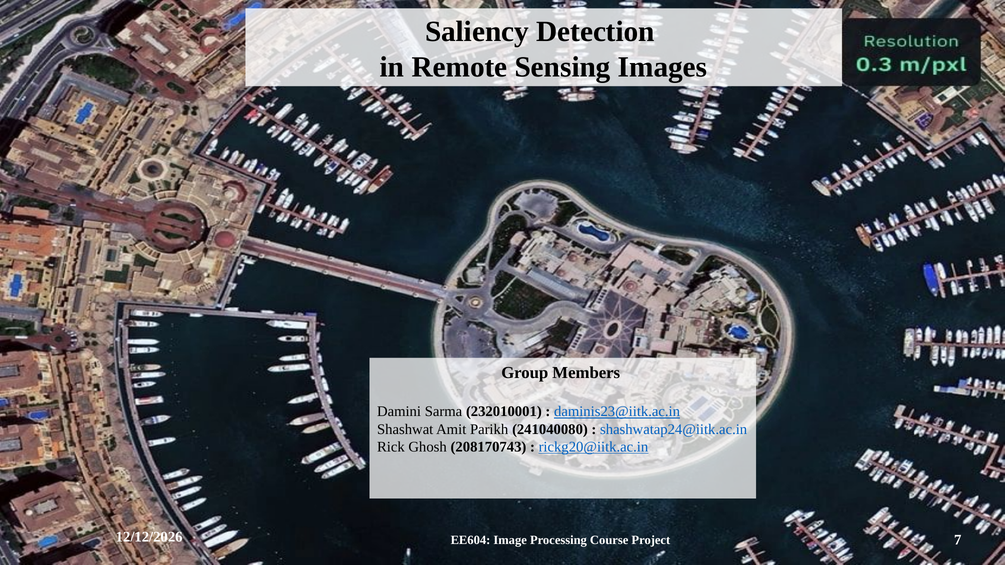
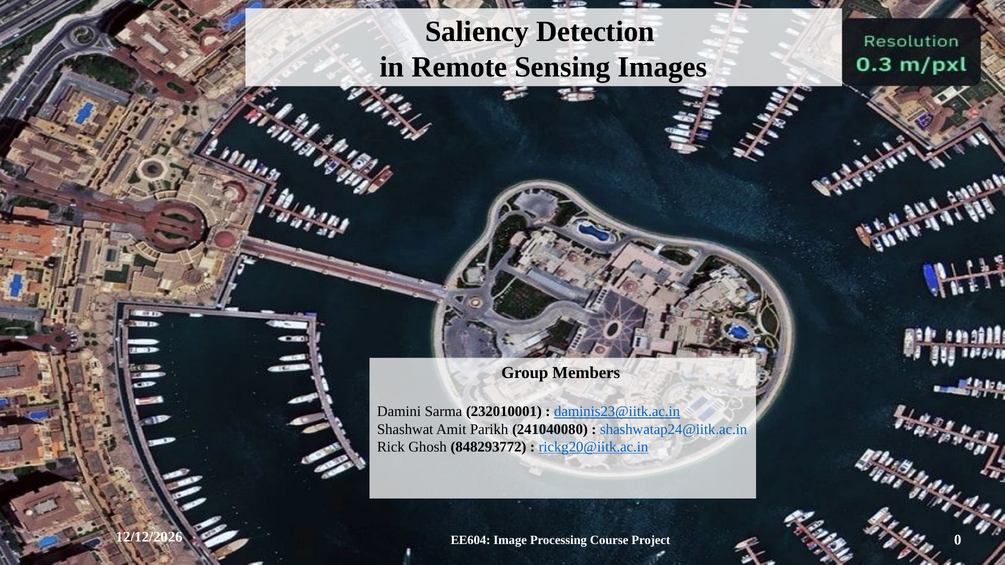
208170743: 208170743 -> 848293772
7: 7 -> 0
